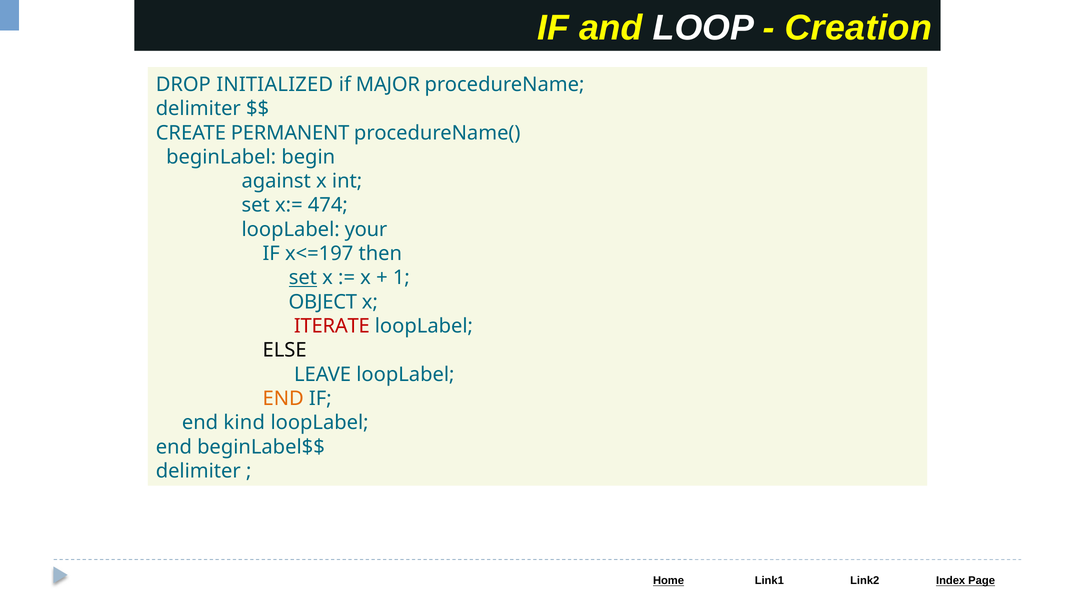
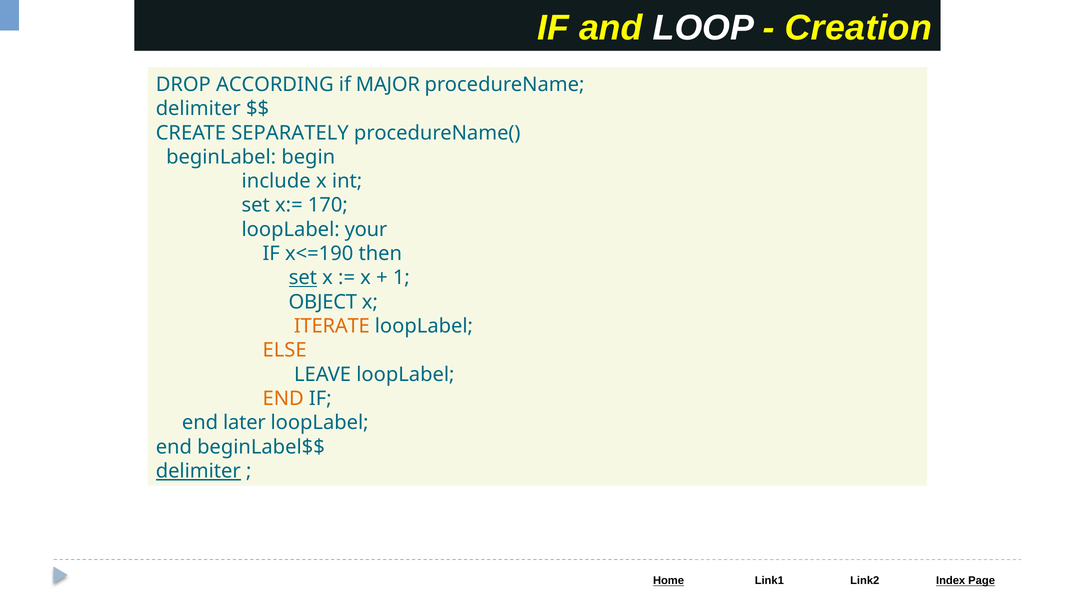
INITIALIZED: INITIALIZED -> ACCORDING
PERMANENT: PERMANENT -> SEPARATELY
against: against -> include
474: 474 -> 170
x<=197: x<=197 -> x<=190
ITERATE colour: red -> orange
ELSE colour: black -> orange
kind: kind -> later
delimiter at (198, 472) underline: none -> present
